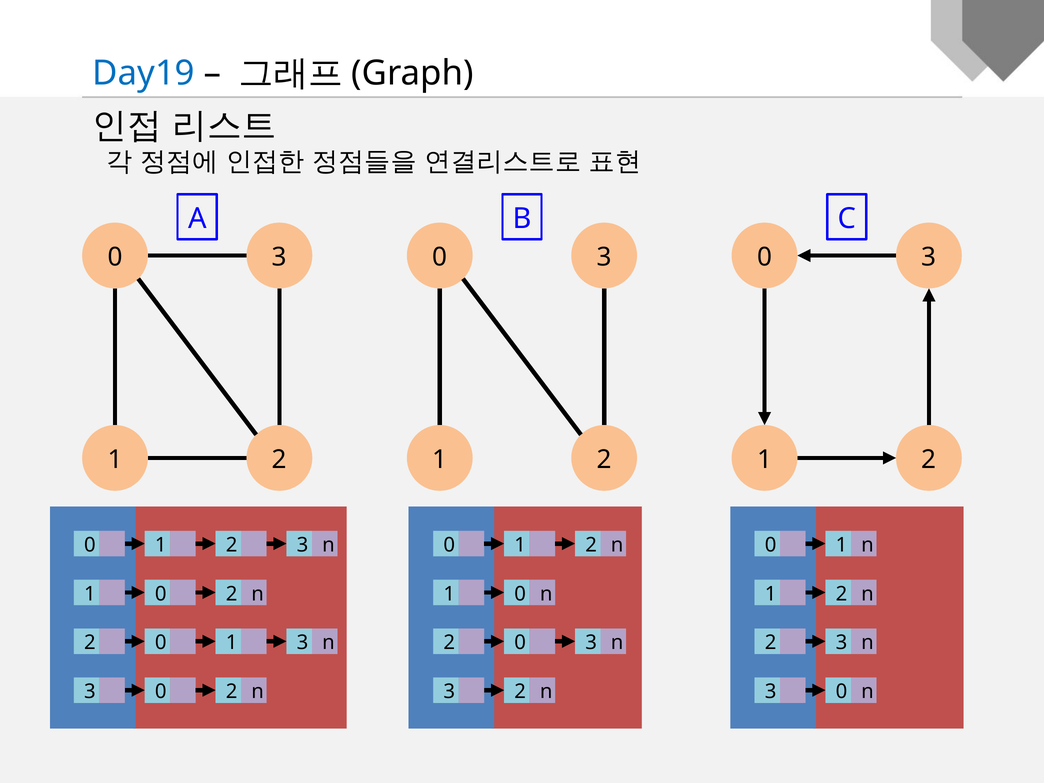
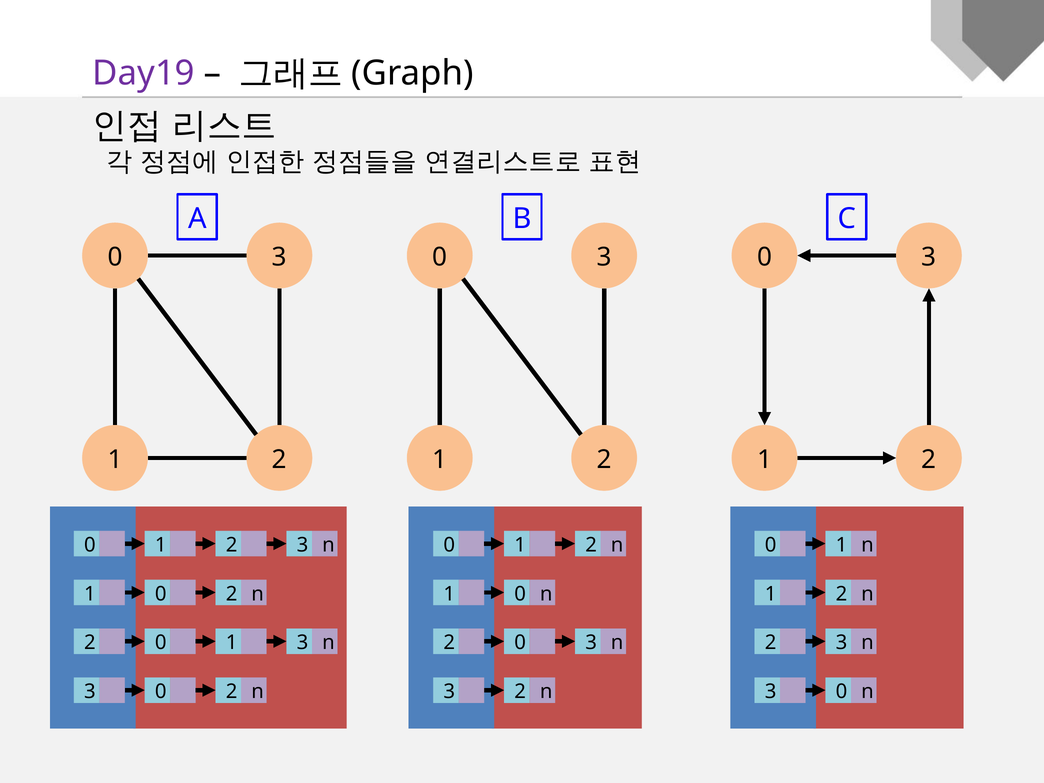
Day19 colour: blue -> purple
